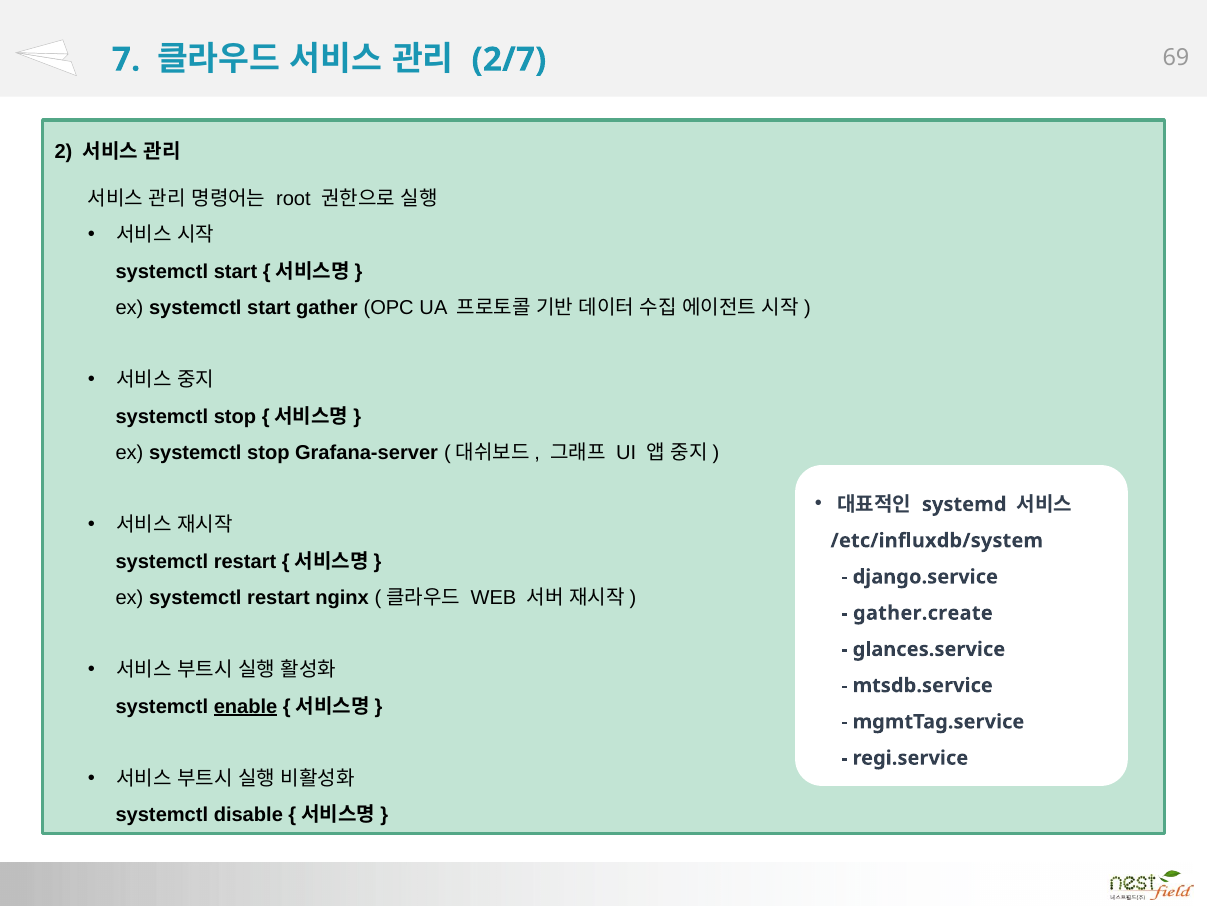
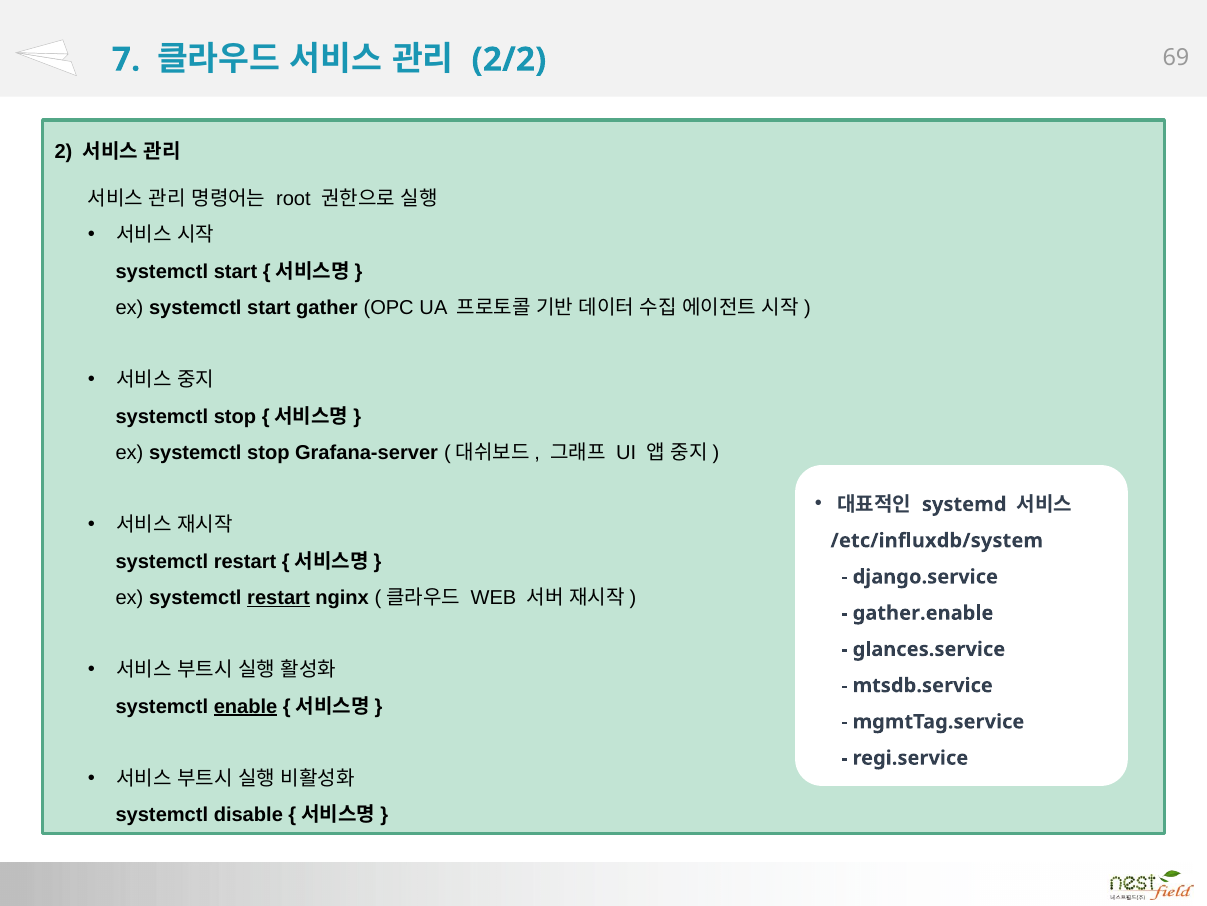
2/7: 2/7 -> 2/2
restart at (278, 597) underline: none -> present
gather.create: gather.create -> gather.enable
